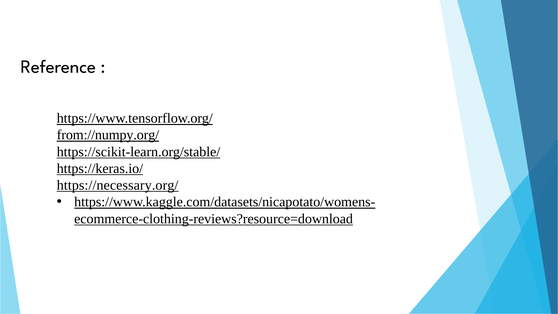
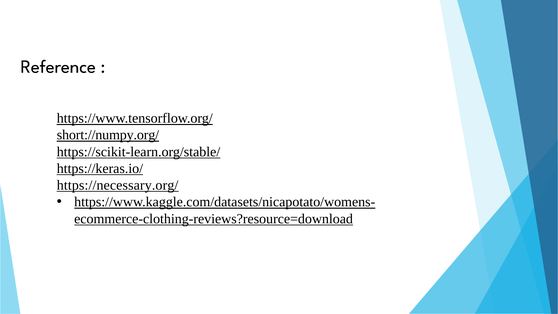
from://numpy.org/: from://numpy.org/ -> short://numpy.org/
